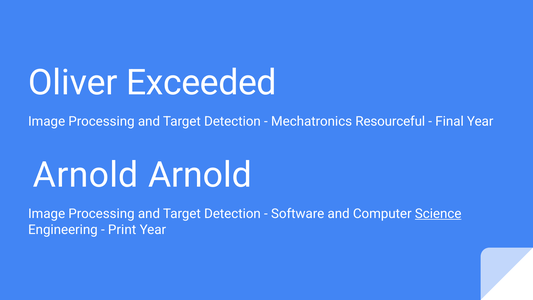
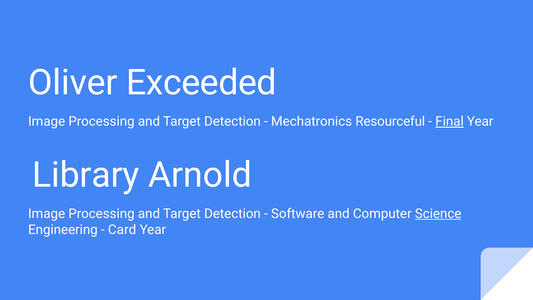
Final underline: none -> present
Arnold at (86, 175): Arnold -> Library
Print: Print -> Card
